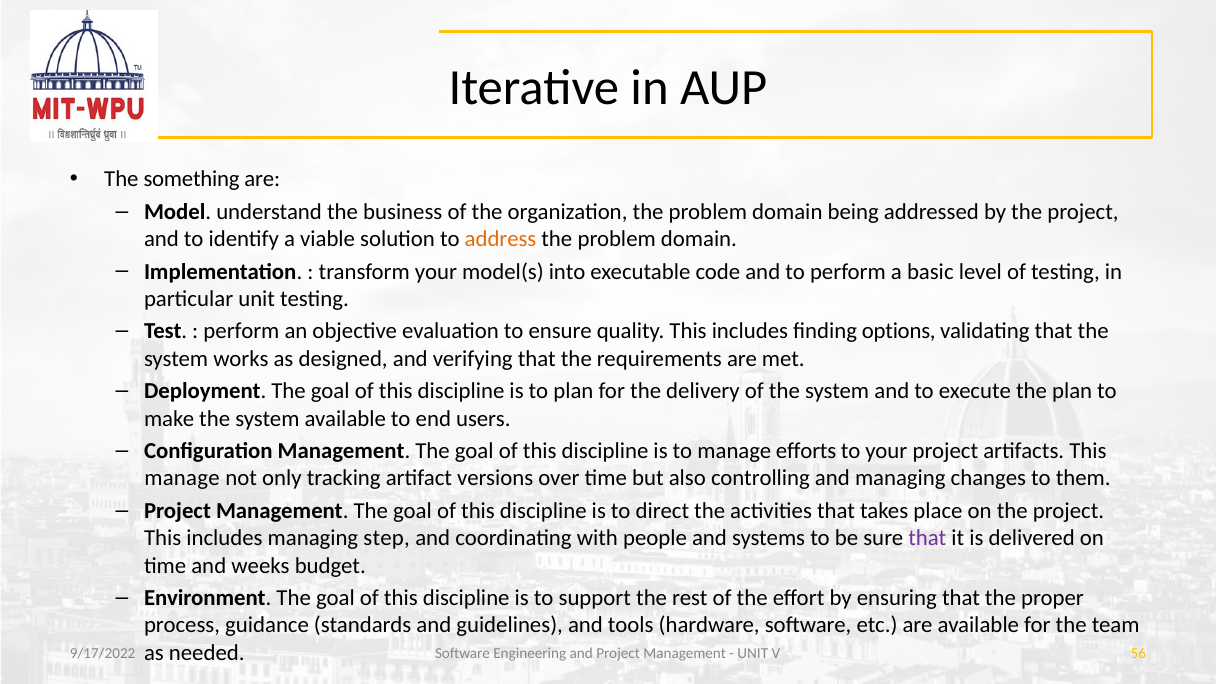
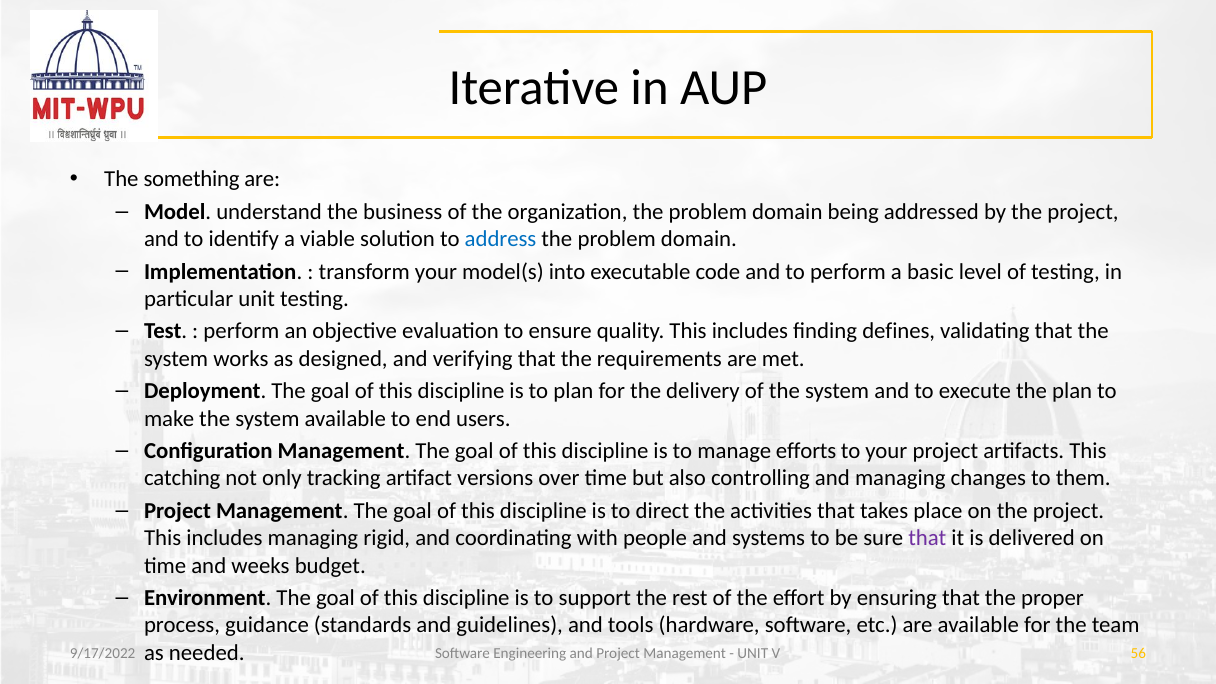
address colour: orange -> blue
options: options -> defines
manage at (182, 478): manage -> catching
step: step -> rigid
